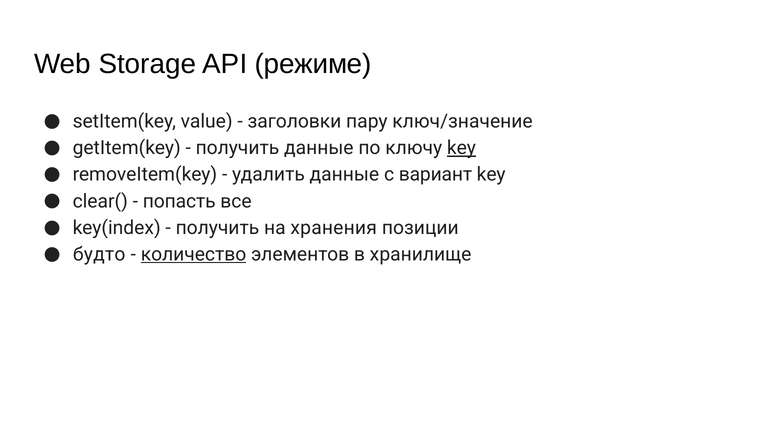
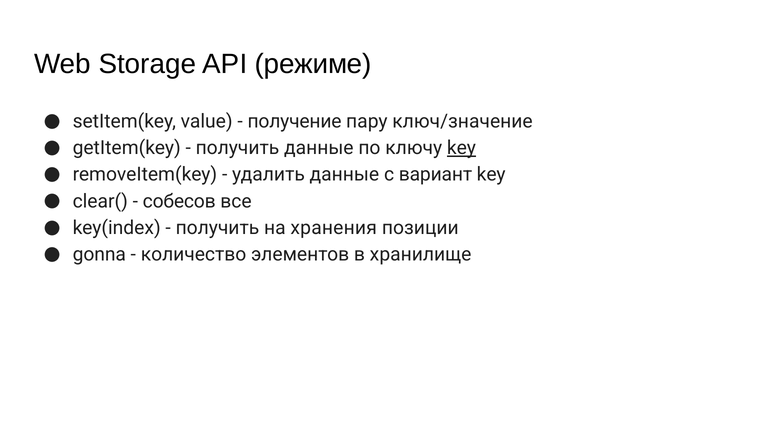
заголовки: заголовки -> получение
попасть: попасть -> собесов
будто: будто -> gonna
количество underline: present -> none
